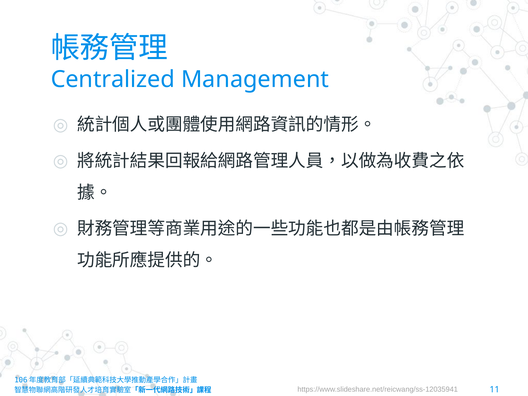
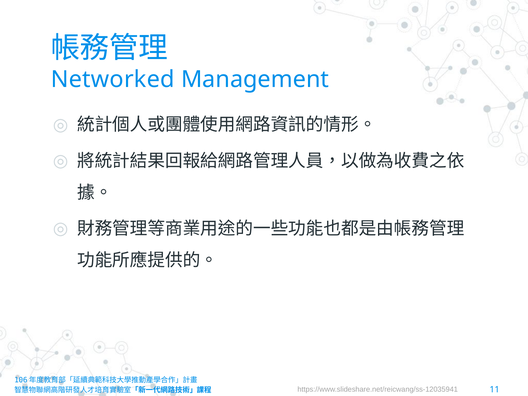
Centralized: Centralized -> Networked
